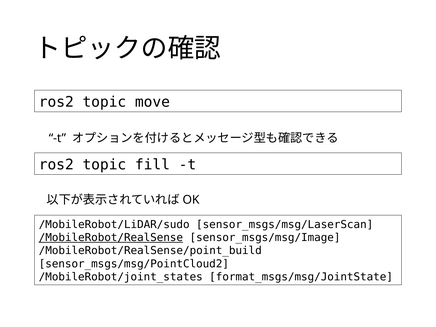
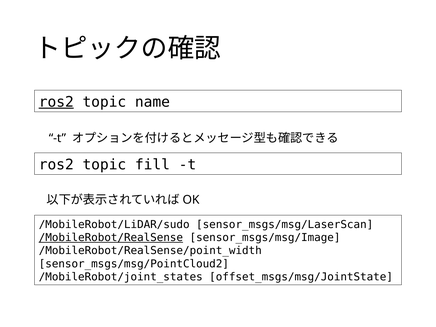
ros2 at (56, 102) underline: none -> present
move: move -> name
/MobileRobot/RealSense/point_build: /MobileRobot/RealSense/point_build -> /MobileRobot/RealSense/point_width
format_msgs/msg/JointState: format_msgs/msg/JointState -> offset_msgs/msg/JointState
